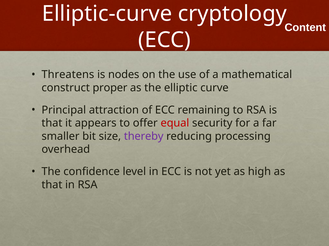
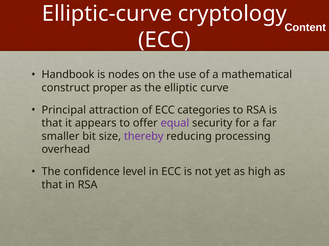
Threatens: Threatens -> Handbook
remaining: remaining -> categories
equal colour: red -> purple
